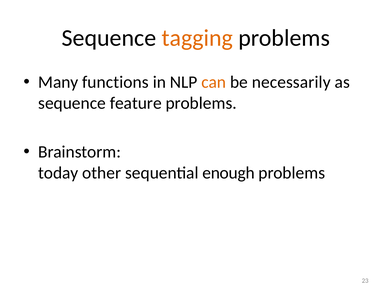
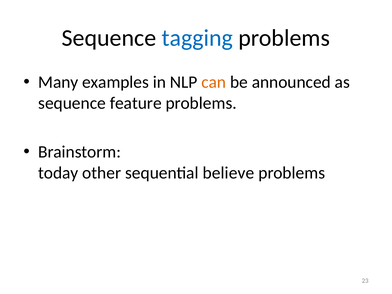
tagging colour: orange -> blue
functions: functions -> examples
necessarily: necessarily -> announced
enough: enough -> believe
